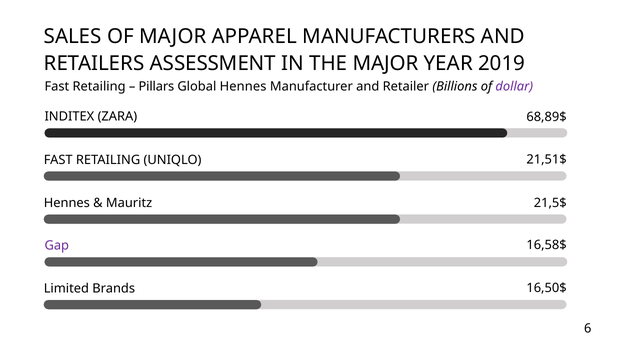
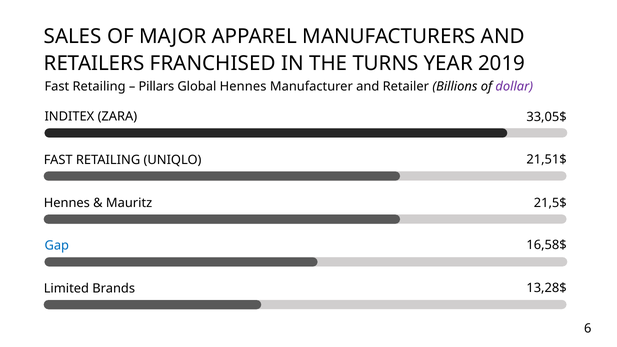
ASSESSMENT: ASSESSMENT -> FRANCHISED
THE MAJOR: MAJOR -> TURNS
68,89$: 68,89$ -> 33,05$
Gap colour: purple -> blue
16,50$: 16,50$ -> 13,28$
